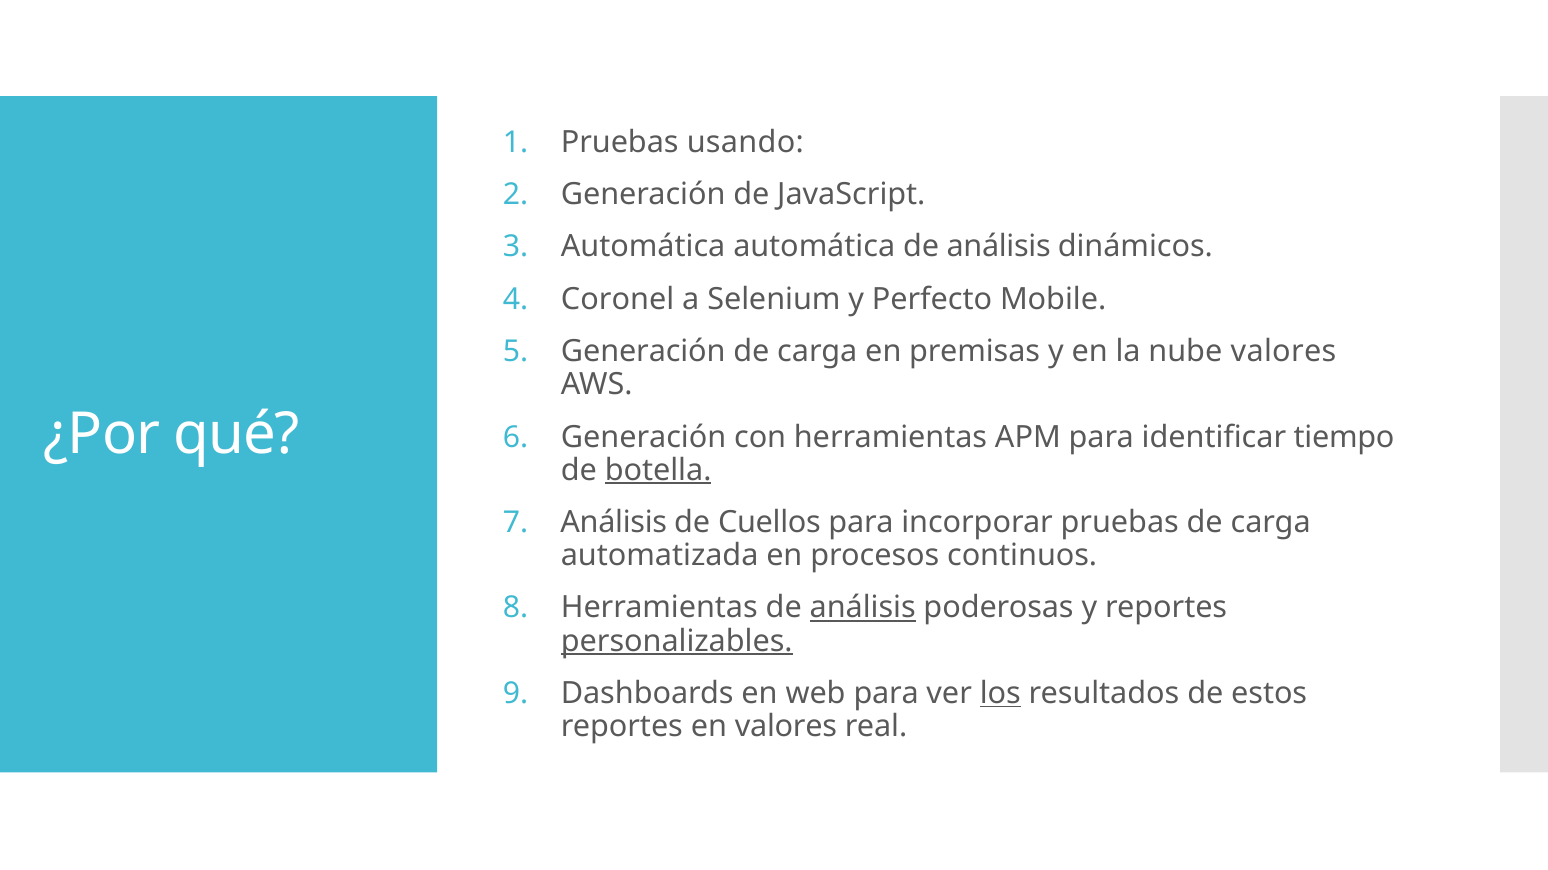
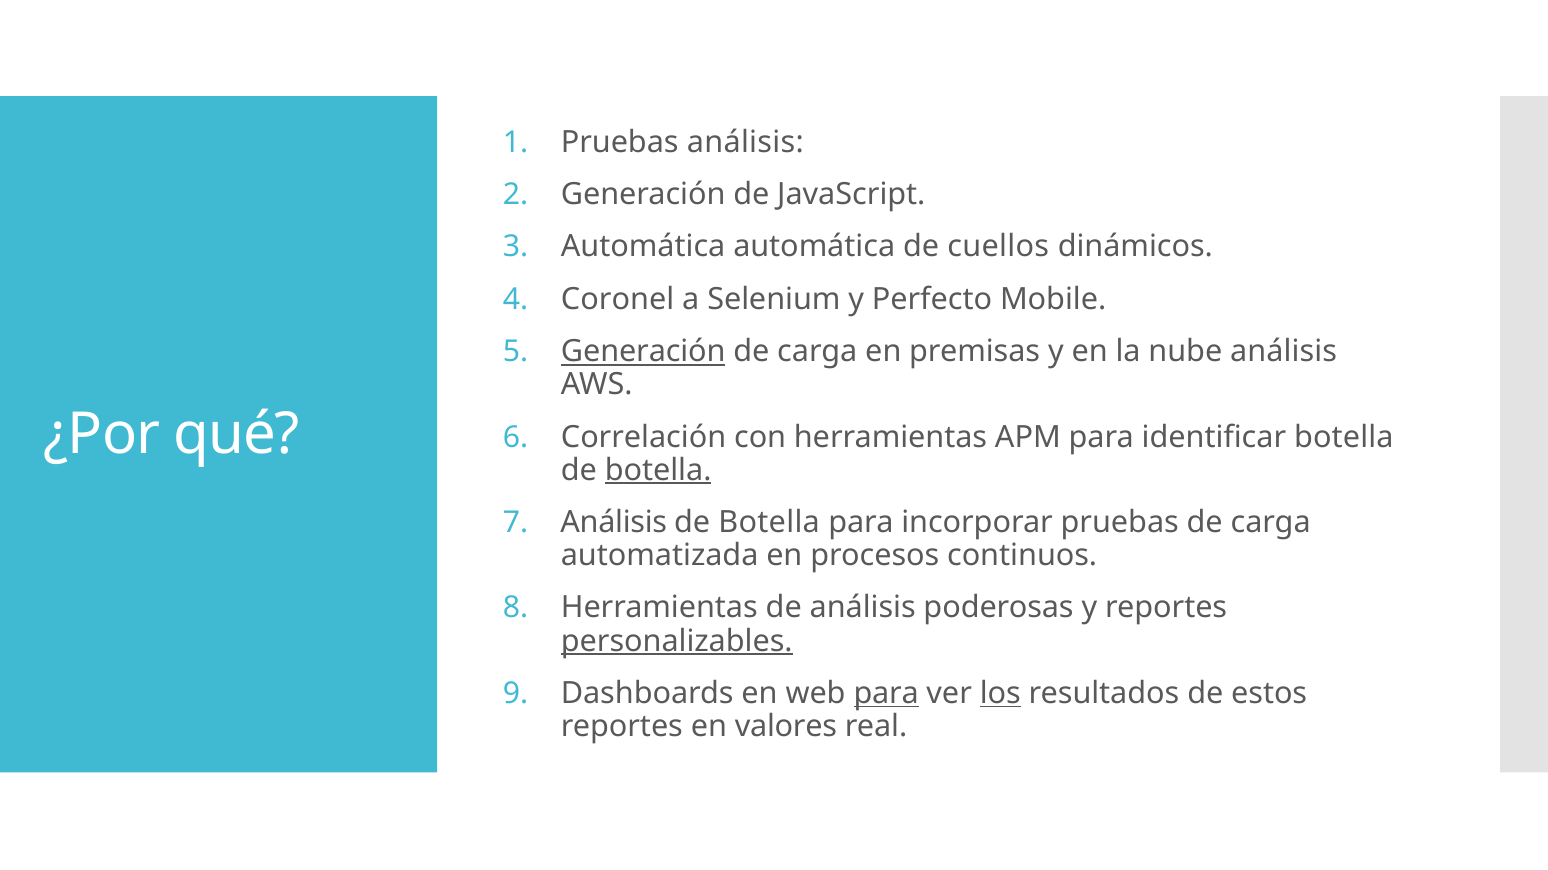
Pruebas usando: usando -> análisis
automática de análisis: análisis -> cuellos
Generación at (643, 352) underline: none -> present
nube valores: valores -> análisis
Generación at (644, 437): Generación -> Correlación
identificar tiempo: tiempo -> botella
Cuellos at (769, 523): Cuellos -> Botella
análisis at (863, 608) underline: present -> none
para at (886, 694) underline: none -> present
